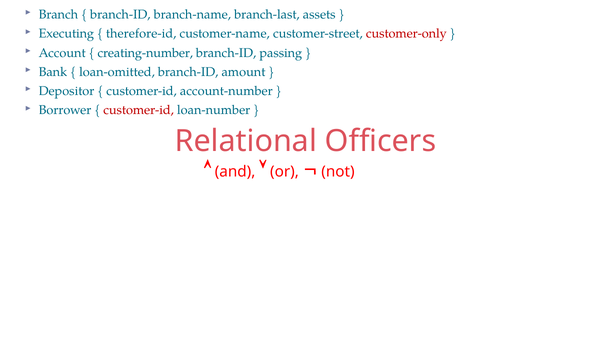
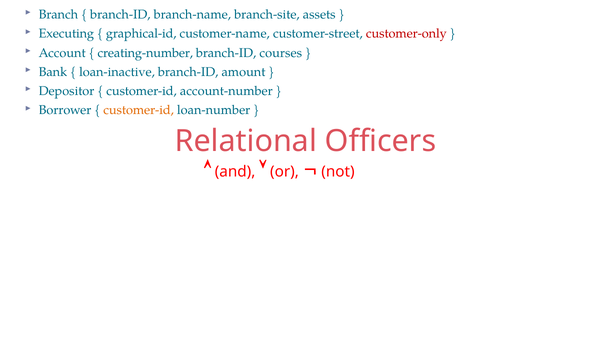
branch-last: branch-last -> branch-site
therefore-id: therefore-id -> graphical-id
passing: passing -> courses
loan-omitted: loan-omitted -> loan-inactive
customer-id at (139, 110) colour: red -> orange
